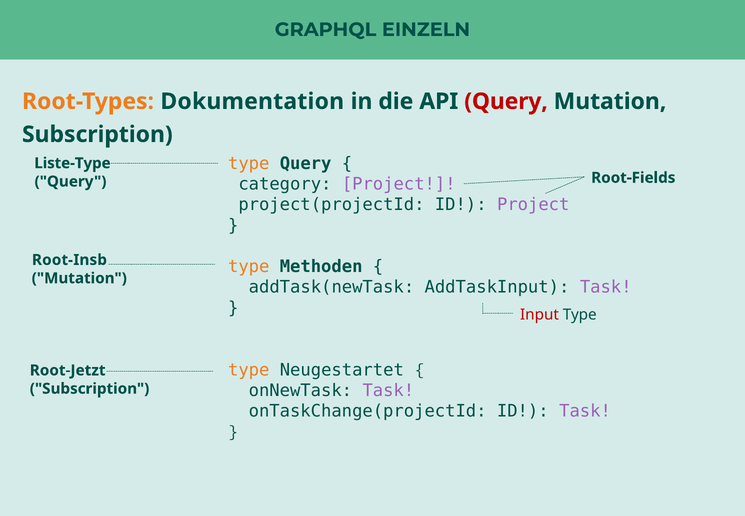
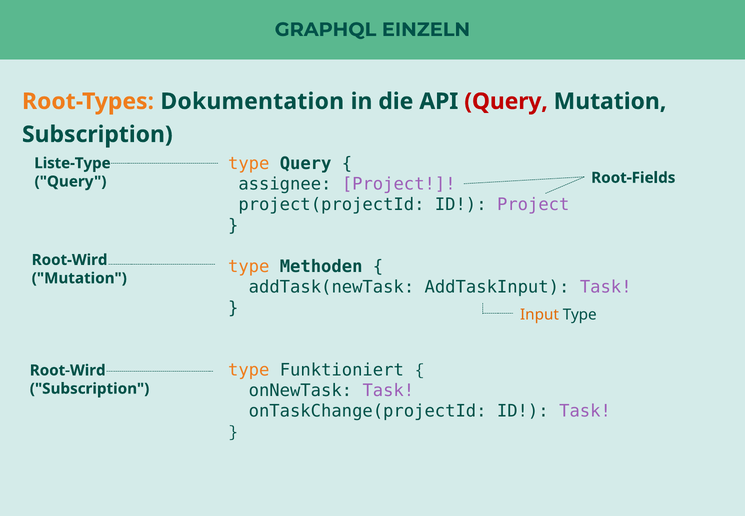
category: category -> assignee
Root-Insb at (69, 260): Root-Insb -> Root-Wird
Input colour: red -> orange
Neugestartet: Neugestartet -> Funktioniert
Root-Jetzt at (68, 370): Root-Jetzt -> Root-Wird
